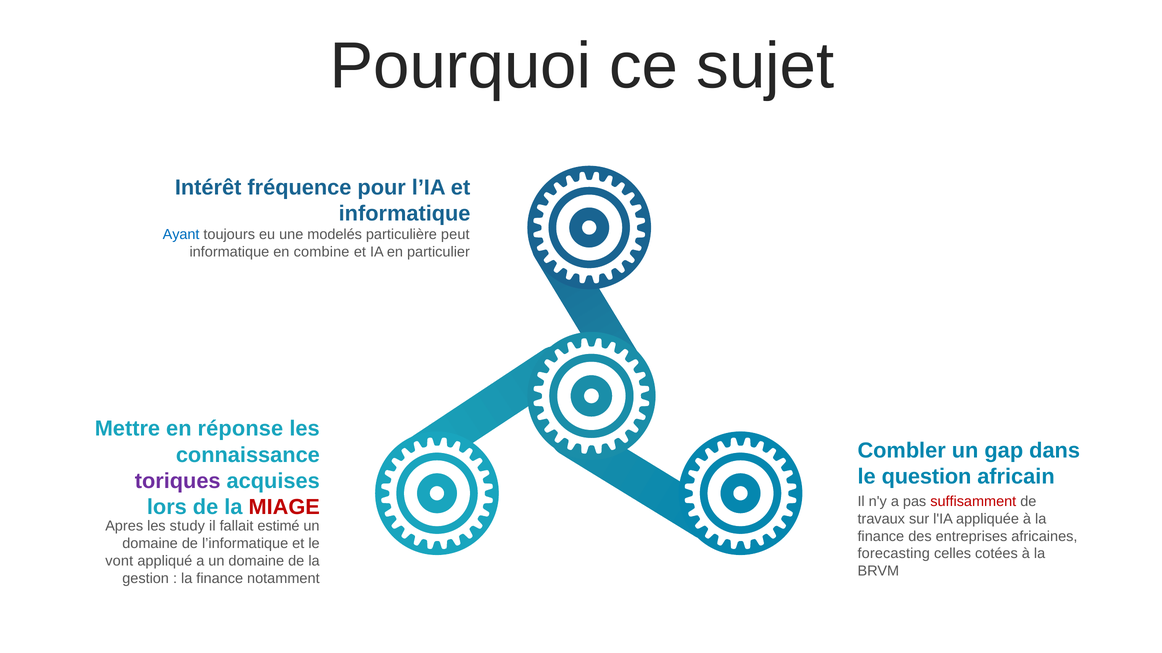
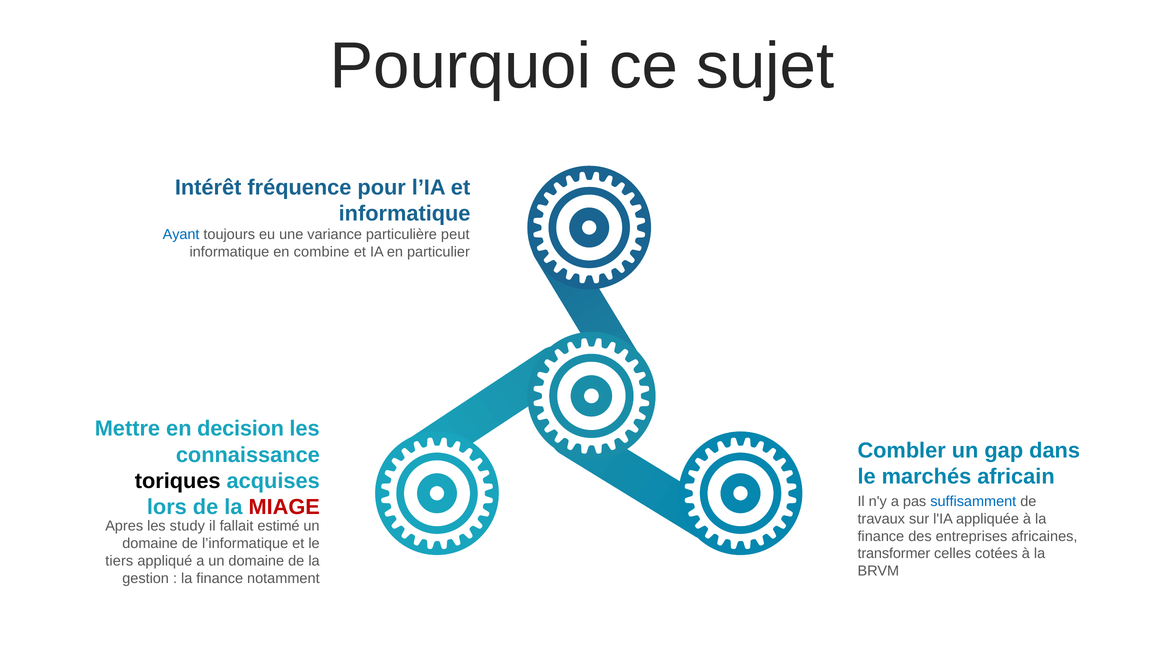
modelés: modelés -> variance
réponse: réponse -> decision
question: question -> marchés
toriques colour: purple -> black
suffisamment colour: red -> blue
forecasting: forecasting -> transformer
vont: vont -> tiers
